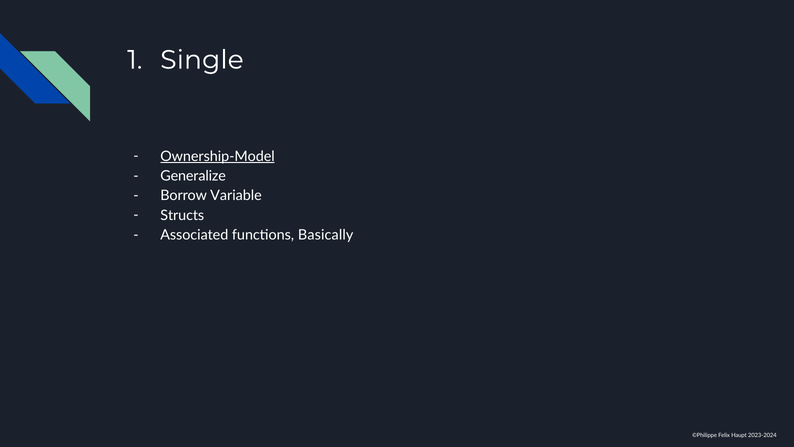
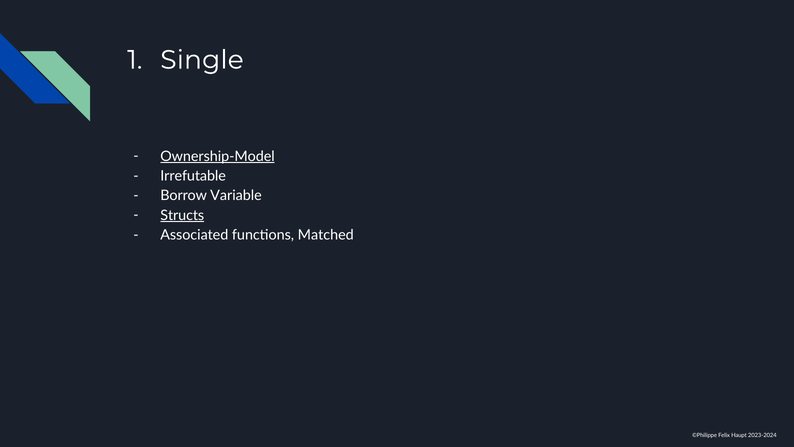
Generalize: Generalize -> Irrefutable
Structs underline: none -> present
Basically: Basically -> Matched
